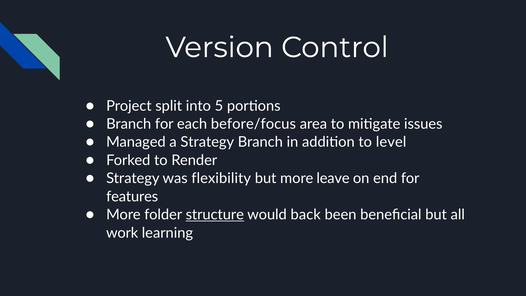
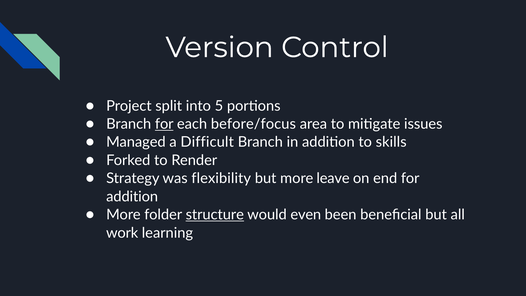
for at (164, 124) underline: none -> present
a Strategy: Strategy -> Difficult
level: level -> skills
features at (132, 197): features -> addition
back: back -> even
